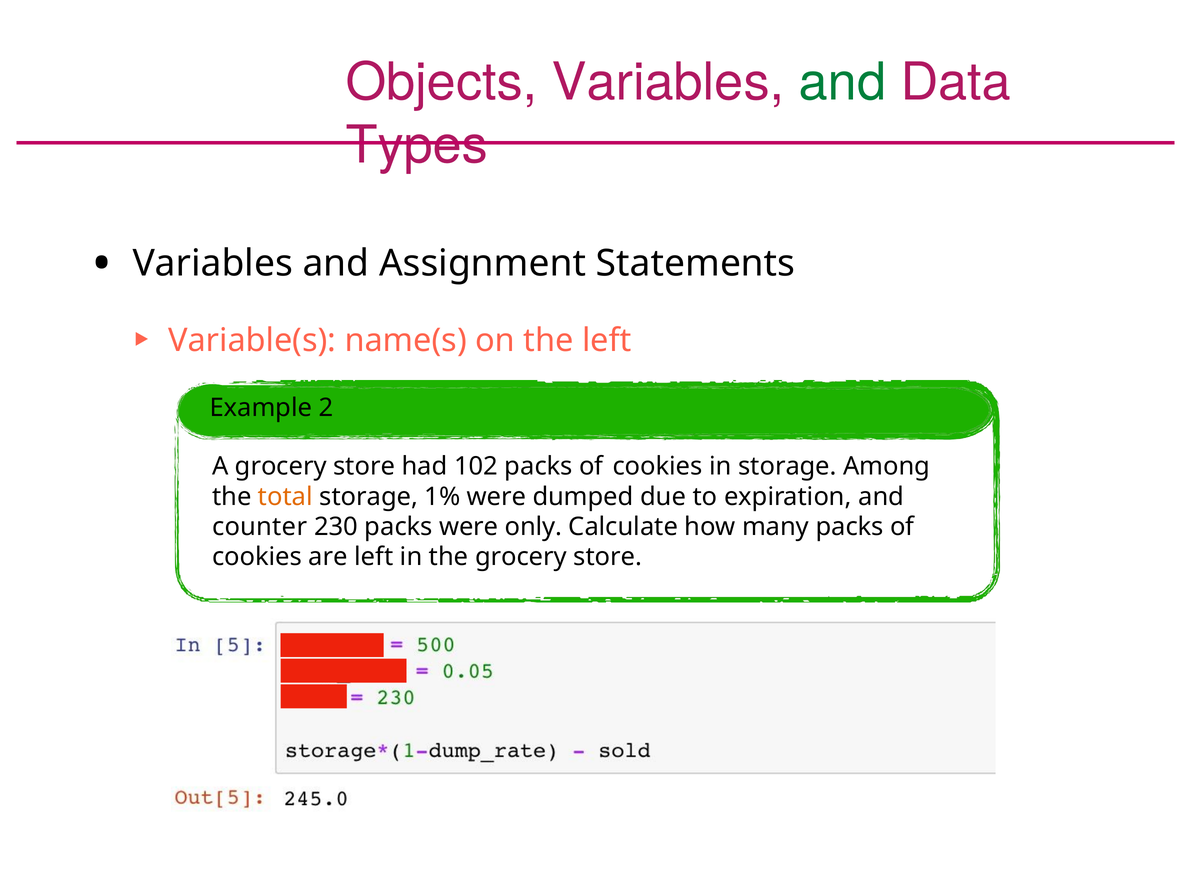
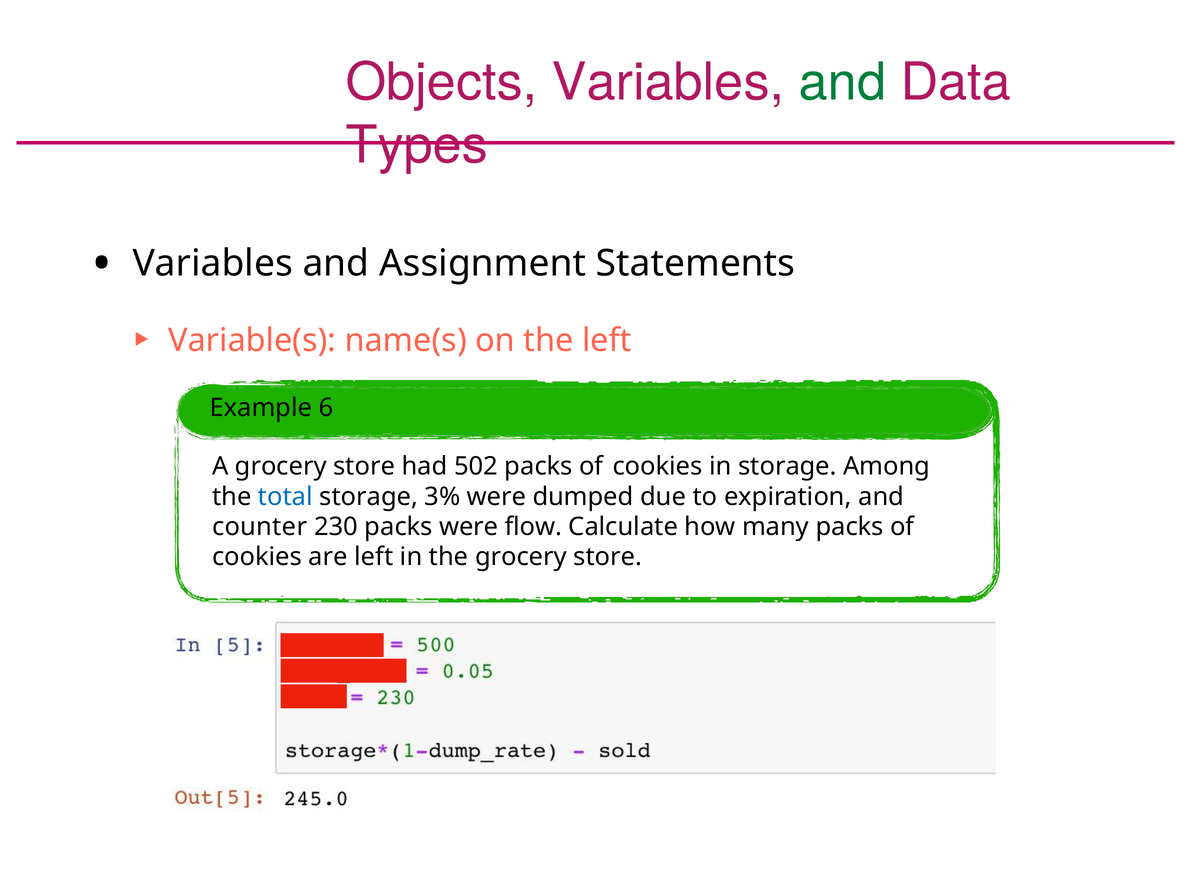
2: 2 -> 6
102: 102 -> 502
total colour: orange -> blue
1%: 1% -> 3%
only: only -> flow
